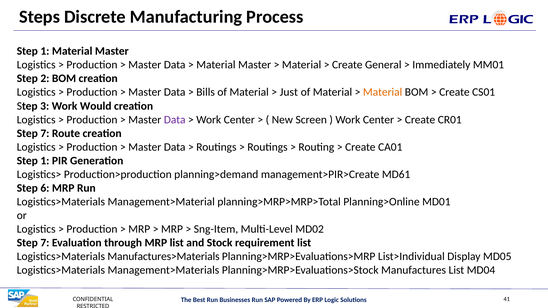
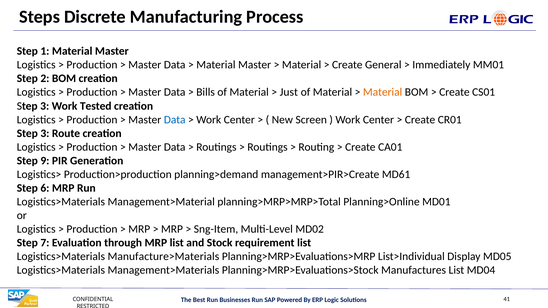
Would: Would -> Tested
Data at (175, 120) colour: purple -> blue
7 at (45, 133): 7 -> 3
1 at (45, 161): 1 -> 9
Manufactures>Materials: Manufactures>Materials -> Manufacture>Materials
